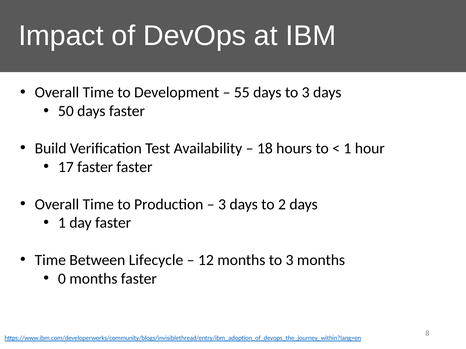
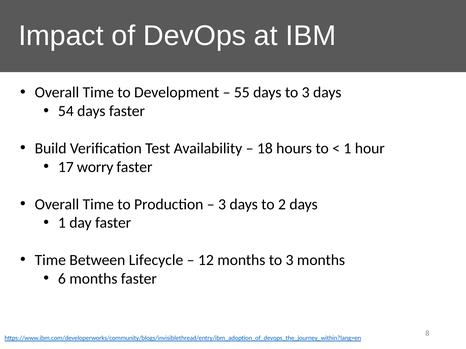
50: 50 -> 54
17 faster: faster -> worry
0: 0 -> 6
